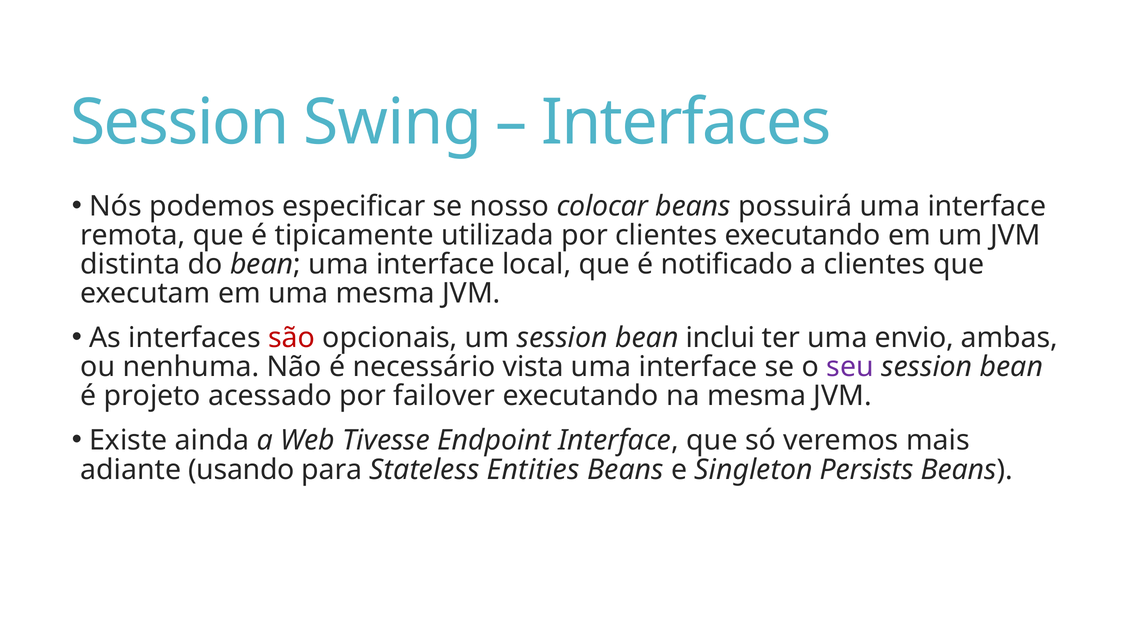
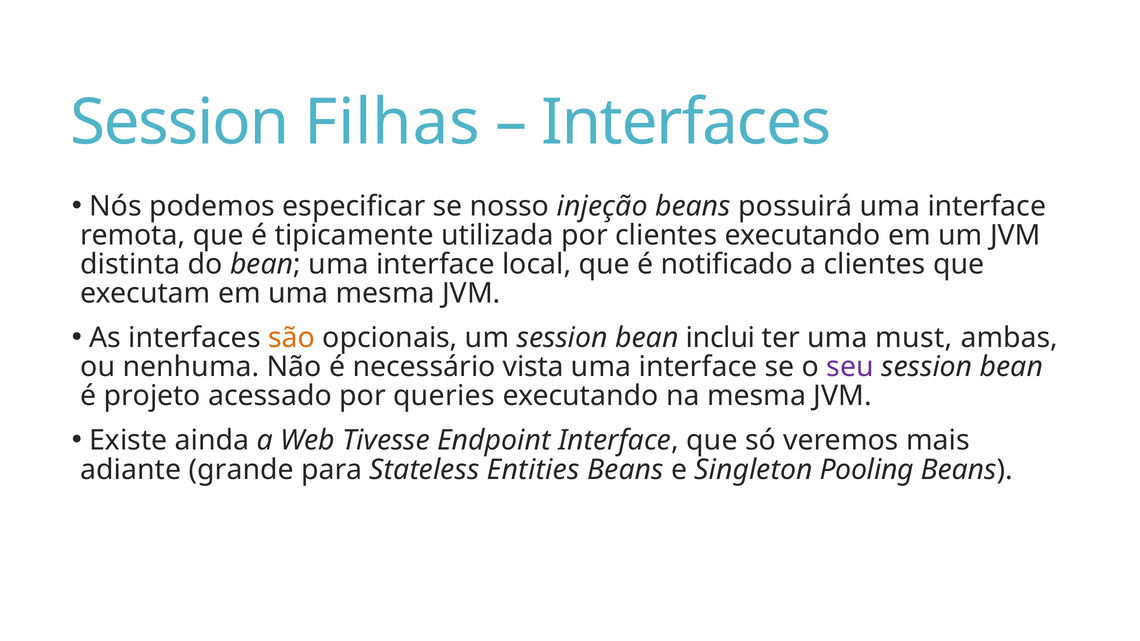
Swing: Swing -> Filhas
colocar: colocar -> injeção
são colour: red -> orange
envio: envio -> must
failover: failover -> queries
usando: usando -> grande
Persists: Persists -> Pooling
